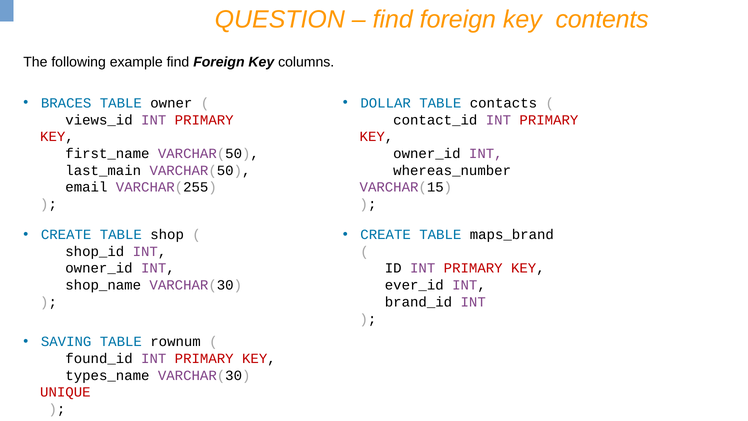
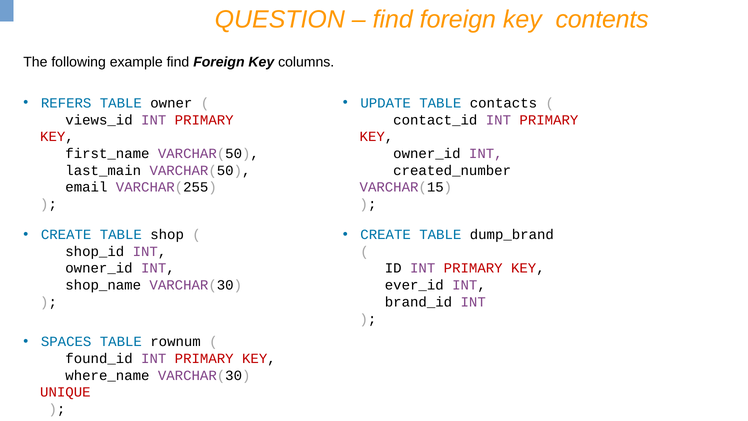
BRACES: BRACES -> REFERS
DOLLAR: DOLLAR -> UPDATE
whereas_number: whereas_number -> created_number
maps_brand: maps_brand -> dump_brand
SAVING: SAVING -> SPACES
types_name: types_name -> where_name
